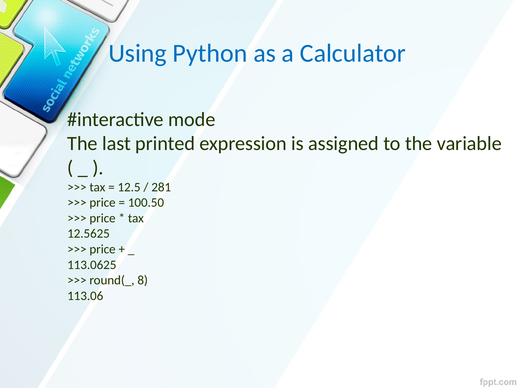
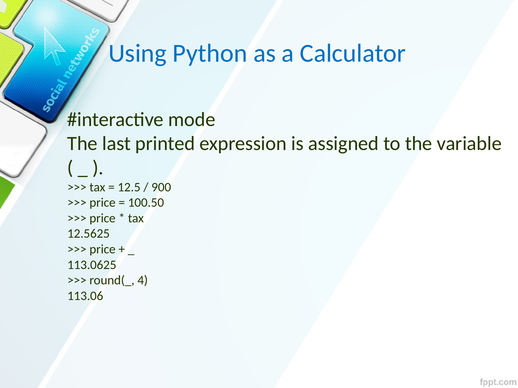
281: 281 -> 900
8: 8 -> 4
